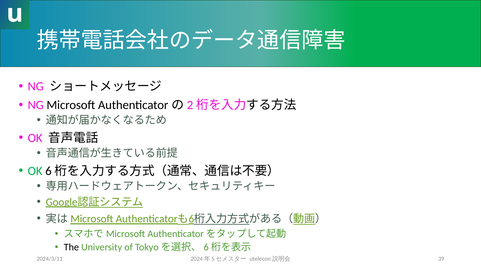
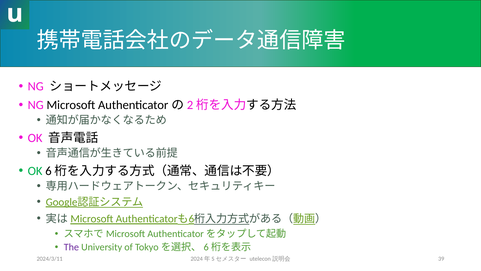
The colour: black -> purple
